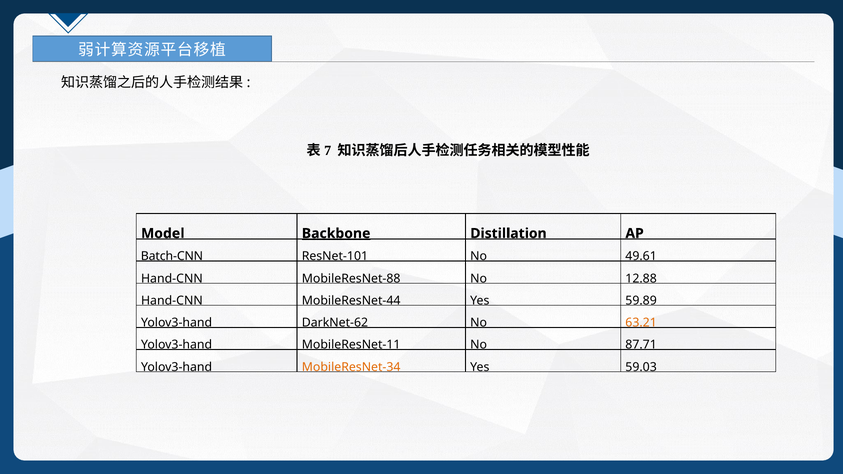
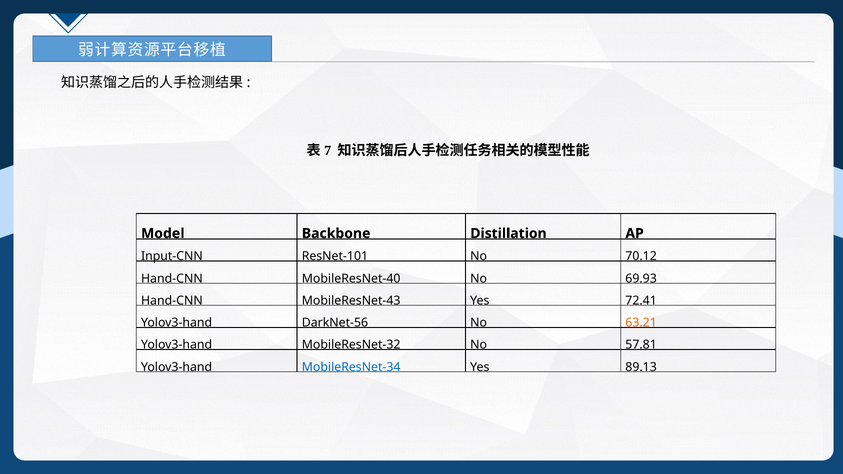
Backbone underline: present -> none
Batch-CNN: Batch-CNN -> Input-CNN
49.61: 49.61 -> 70.12
MobileResNet-88: MobileResNet-88 -> MobileResNet-40
12.88: 12.88 -> 69.93
MobileResNet-44: MobileResNet-44 -> MobileResNet-43
59.89: 59.89 -> 72.41
DarkNet-62: DarkNet-62 -> DarkNet-56
MobileResNet-11: MobileResNet-11 -> MobileResNet-32
87.71: 87.71 -> 57.81
MobileResNet-34 colour: orange -> blue
59.03: 59.03 -> 89.13
